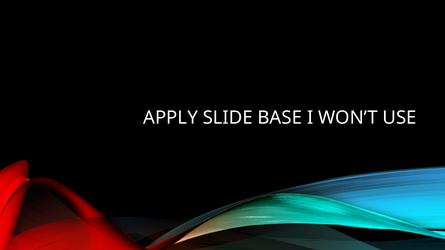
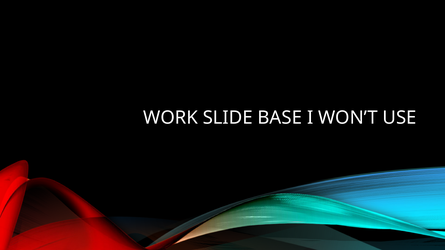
APPLY: APPLY -> WORK
